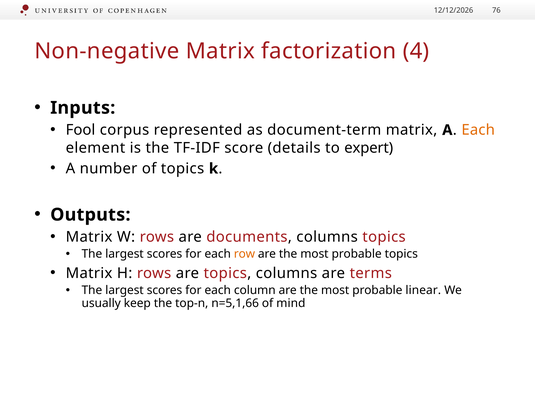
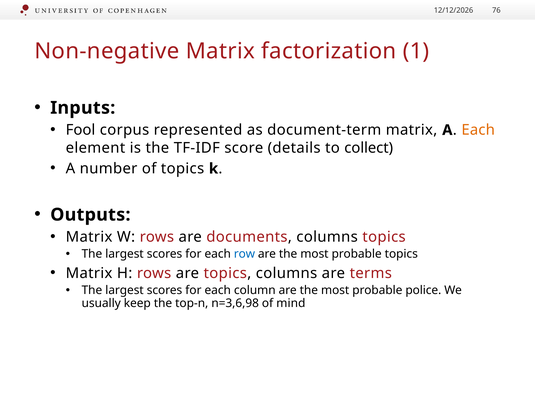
4: 4 -> 1
expert: expert -> collect
row colour: orange -> blue
linear: linear -> police
n=5,1,66: n=5,1,66 -> n=3,6,98
